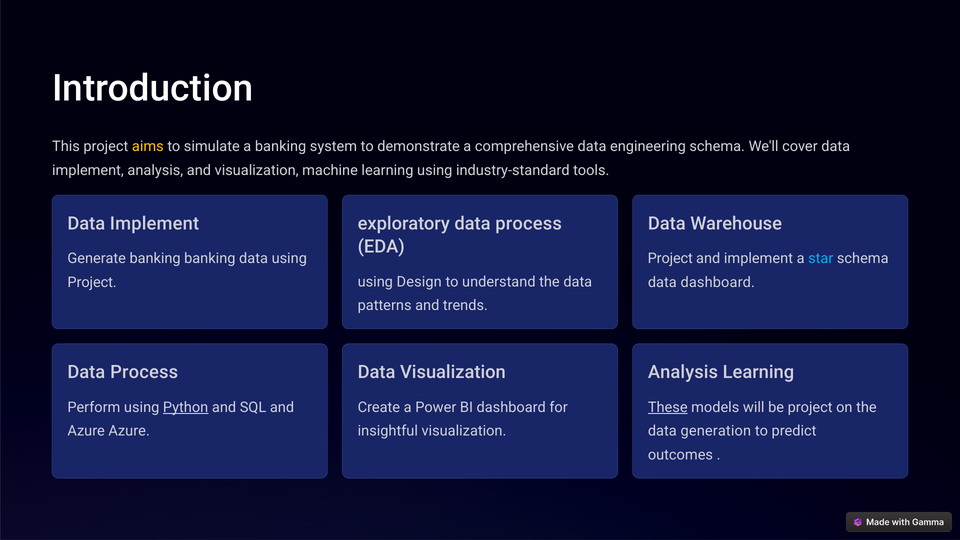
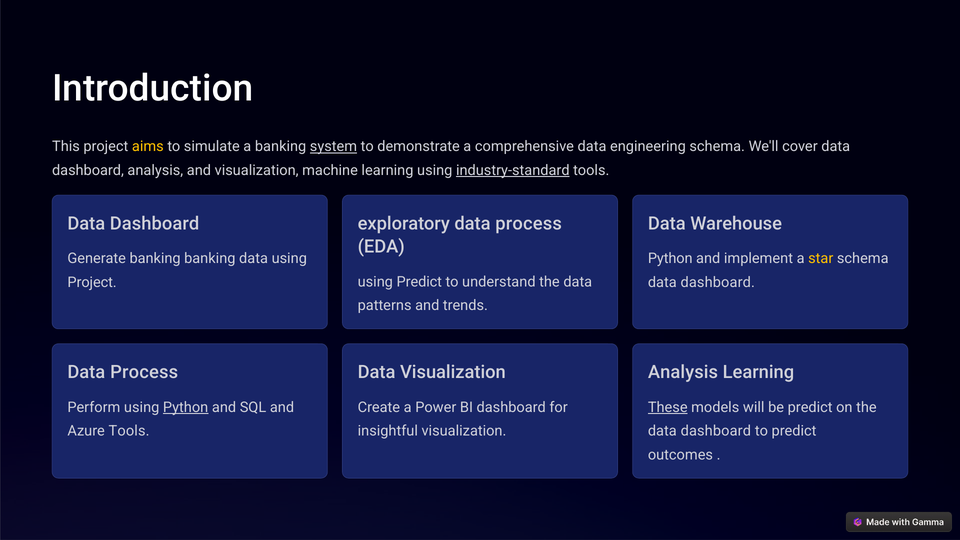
system underline: none -> present
implement at (88, 170): implement -> dashboard
industry-standard underline: none -> present
Implement at (155, 224): Implement -> Dashboard
Project at (670, 259): Project -> Python
star colour: light blue -> yellow
using Design: Design -> Predict
be project: project -> predict
Azure Azure: Azure -> Tools
generation at (716, 431): generation -> dashboard
